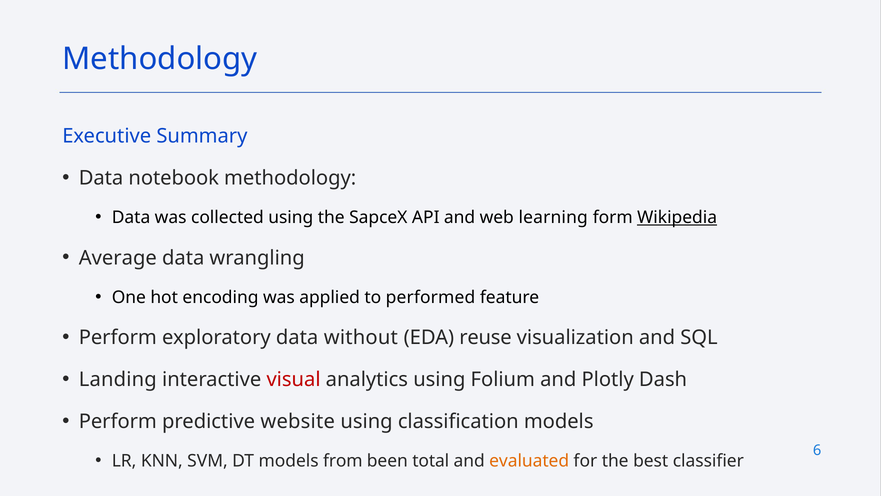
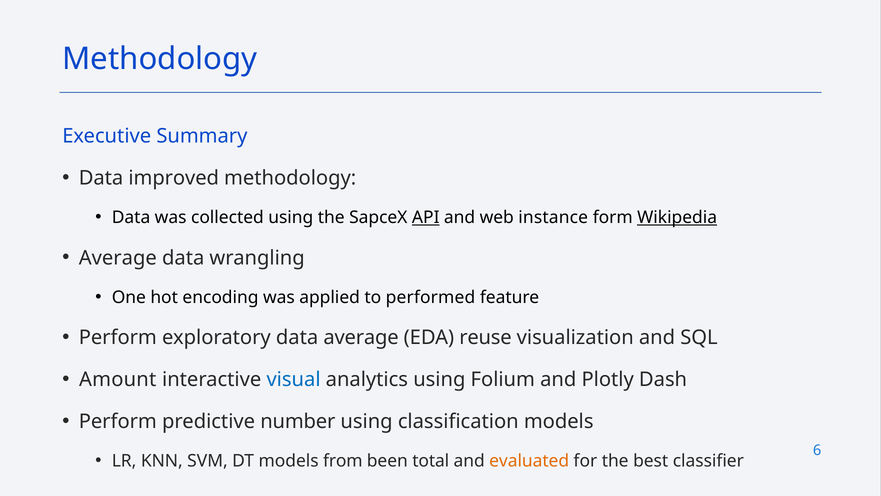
notebook: notebook -> improved
API underline: none -> present
learning: learning -> instance
data without: without -> average
Landing: Landing -> Amount
visual colour: red -> blue
website: website -> number
